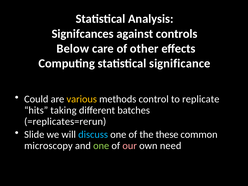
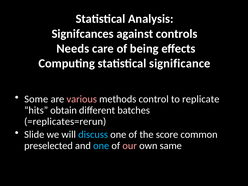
Below: Below -> Needs
other: other -> being
Could: Could -> Some
various colour: yellow -> pink
taking: taking -> obtain
these: these -> score
microscopy: microscopy -> preselected
one at (101, 146) colour: light green -> light blue
need: need -> same
